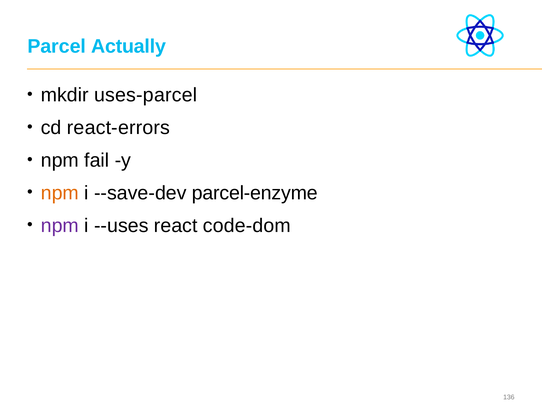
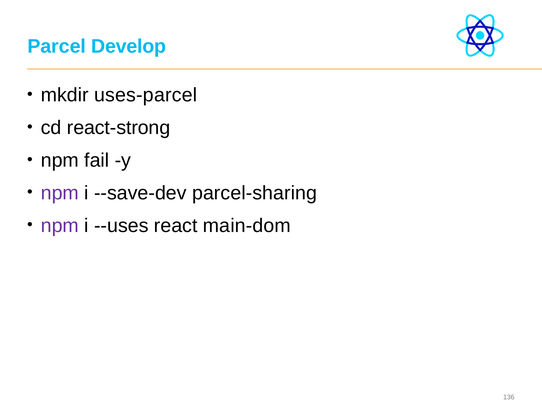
Actually: Actually -> Develop
react-errors: react-errors -> react-strong
npm at (60, 193) colour: orange -> purple
parcel-enzyme: parcel-enzyme -> parcel-sharing
code-dom: code-dom -> main-dom
